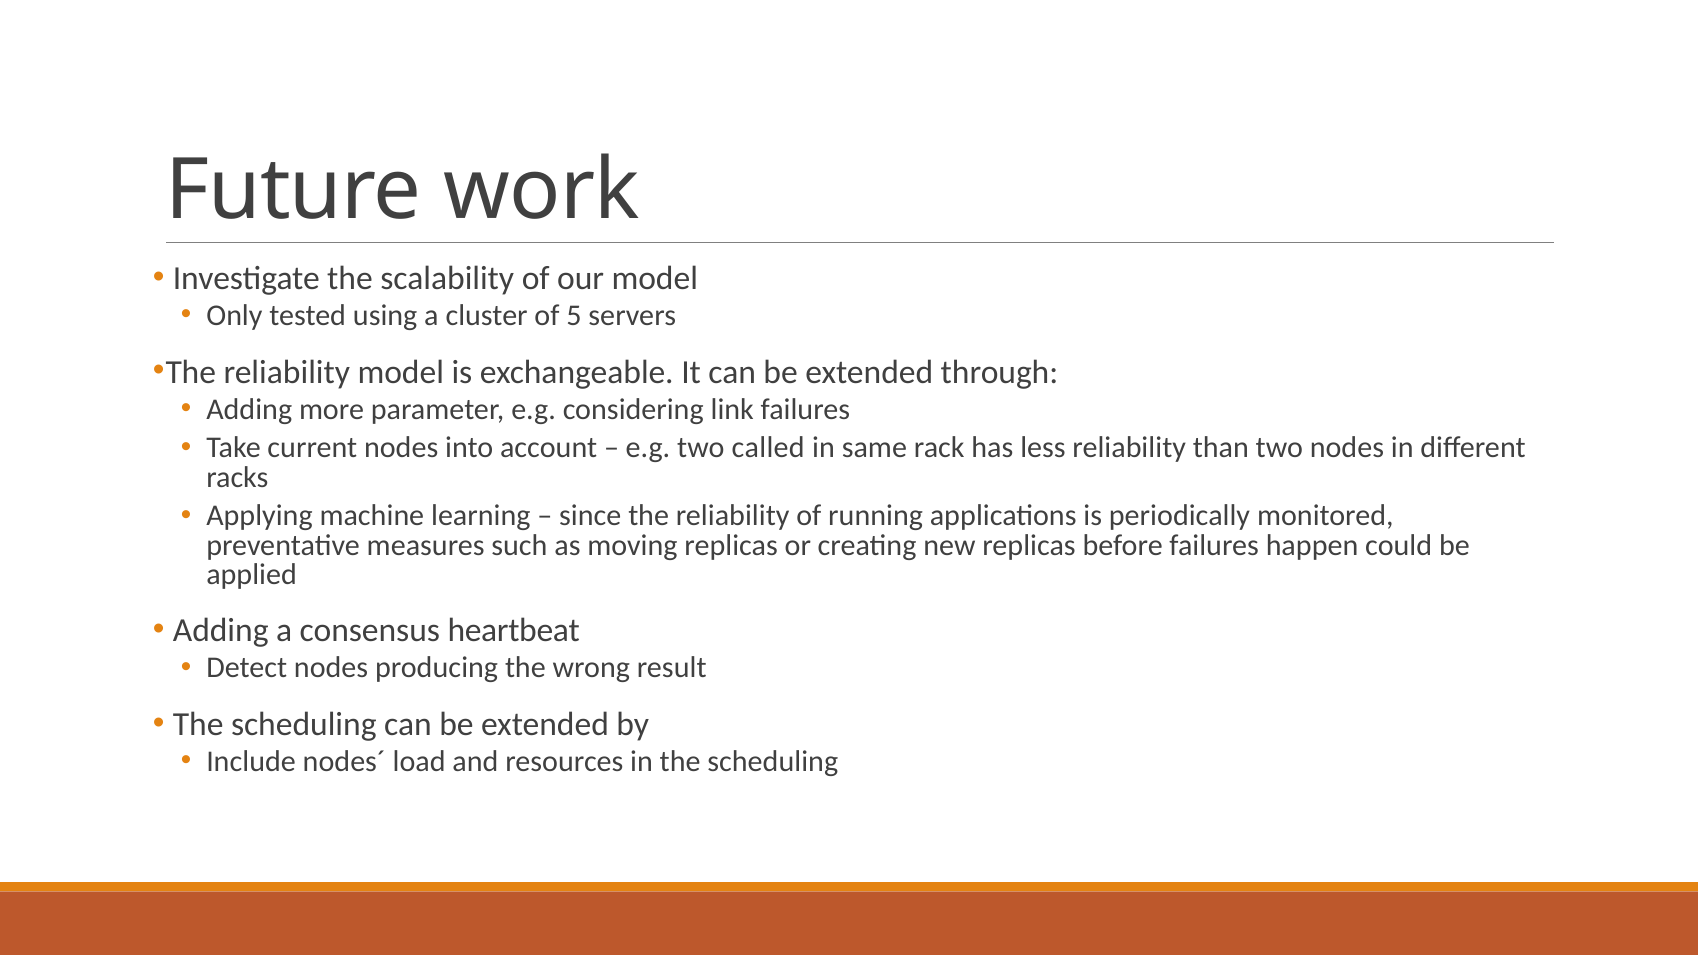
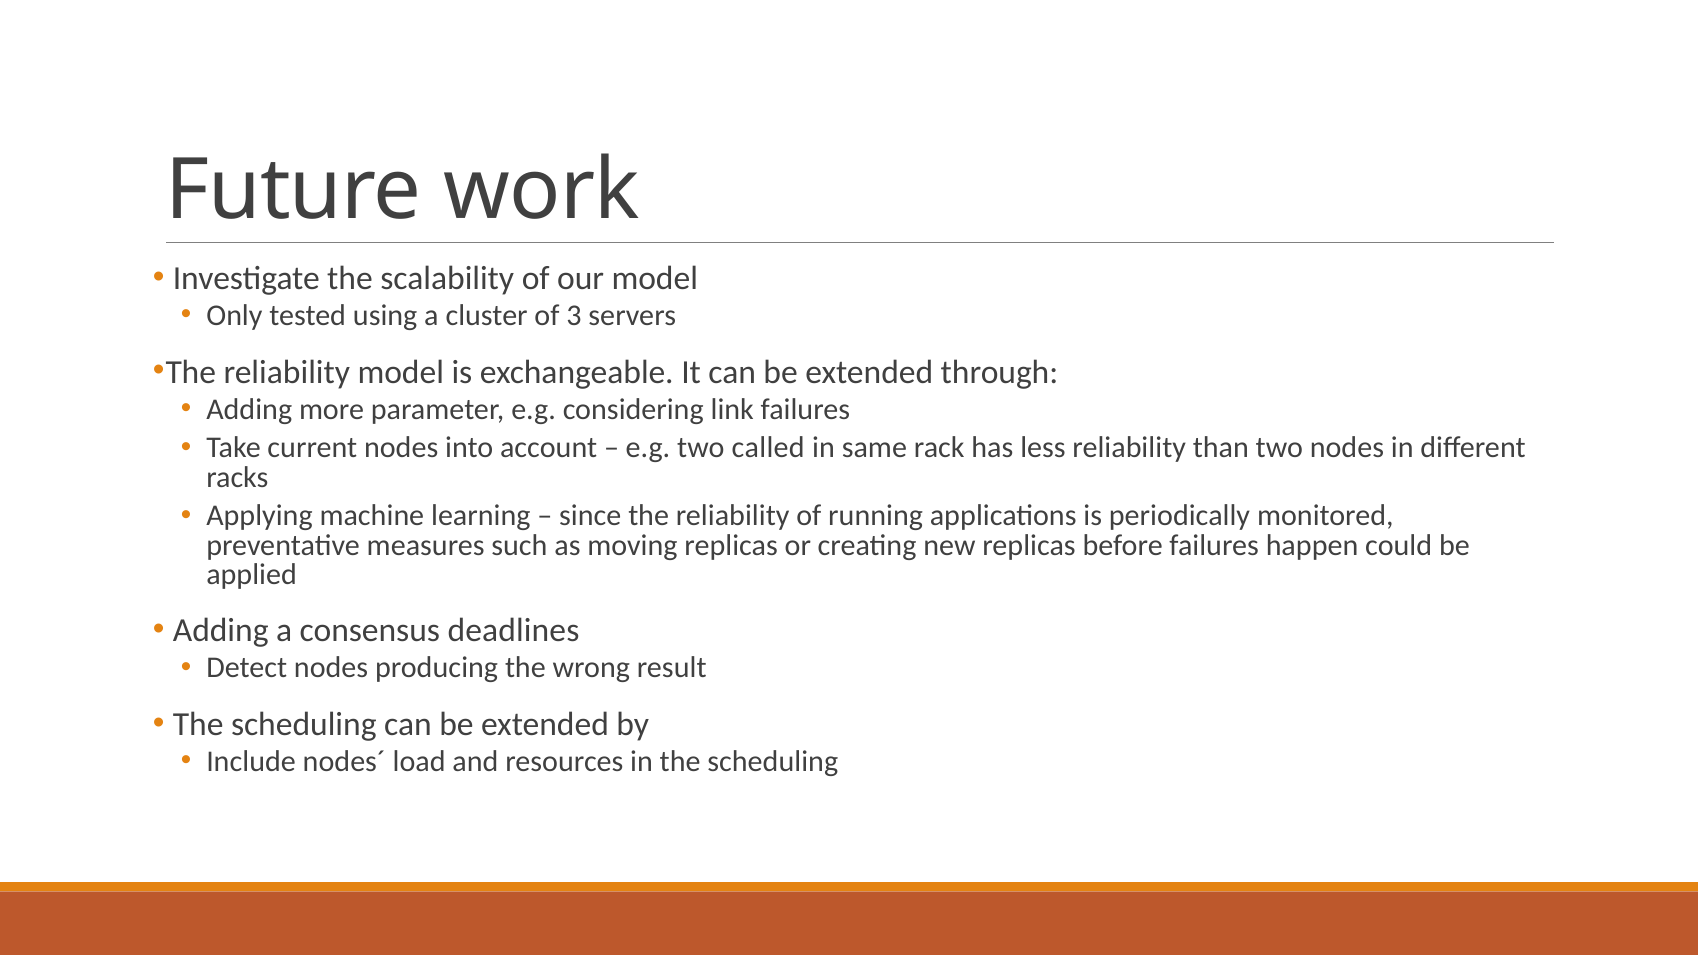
5: 5 -> 3
heartbeat: heartbeat -> deadlines
